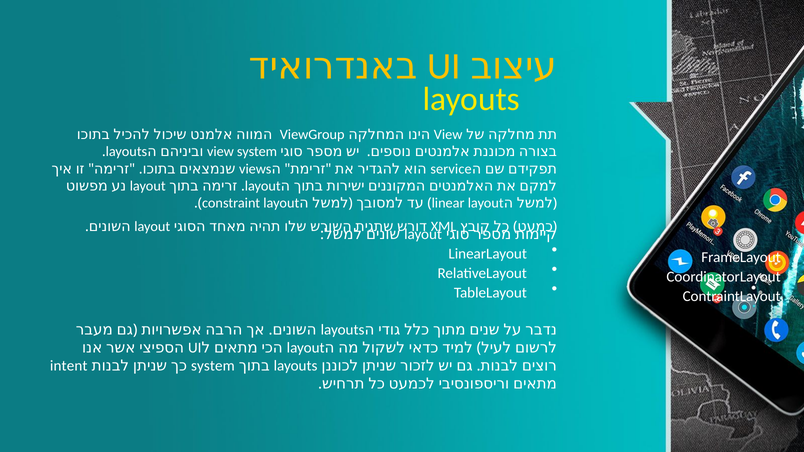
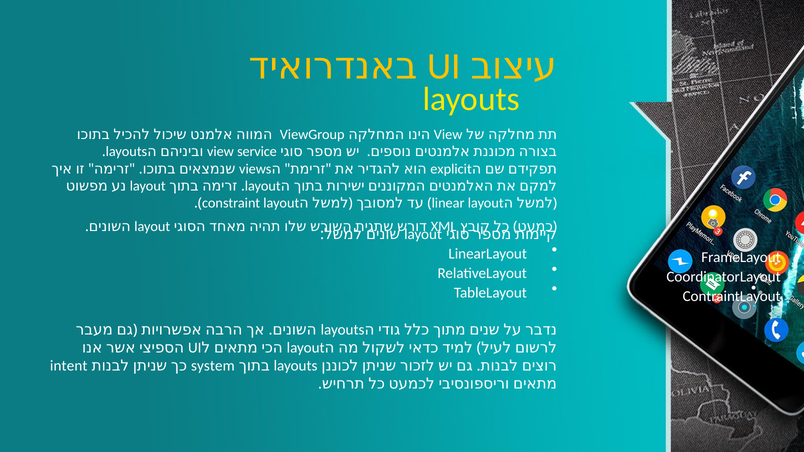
view system: system -> service
service: service -> explicit
